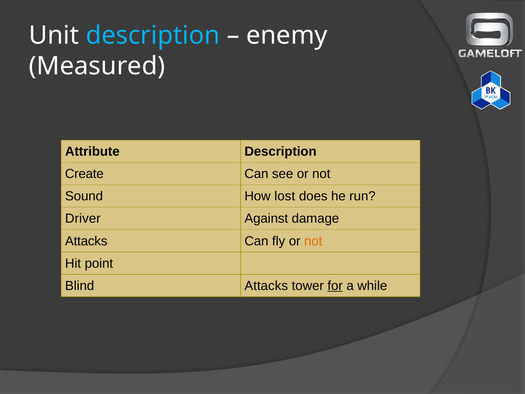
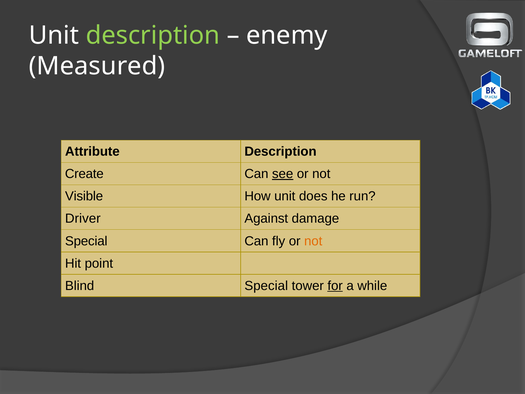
description at (153, 35) colour: light blue -> light green
see underline: none -> present
Sound: Sound -> Visible
How lost: lost -> unit
Attacks at (86, 241): Attacks -> Special
Blind Attacks: Attacks -> Special
